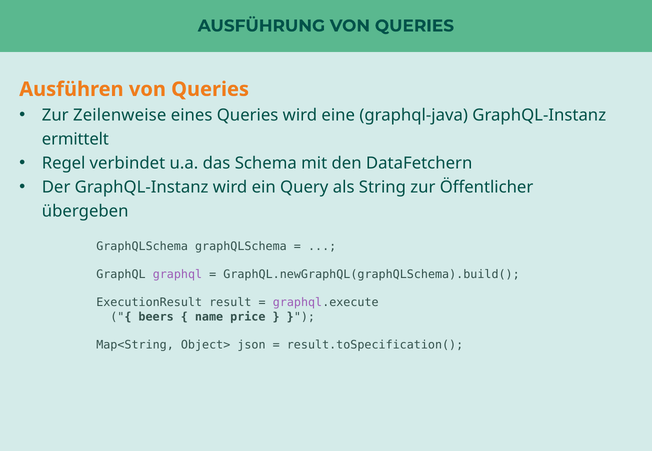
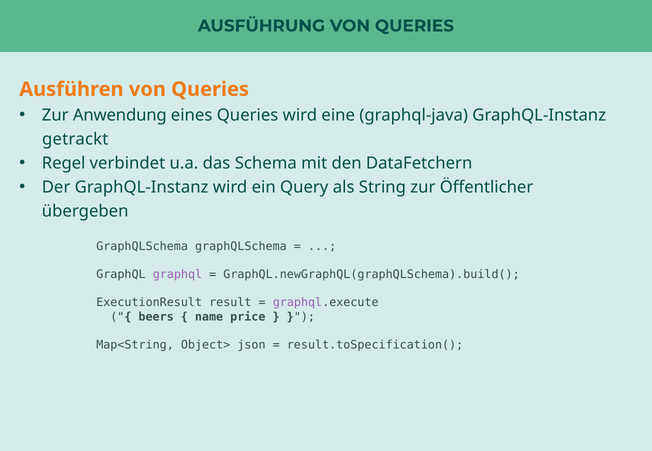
Zeilenweise: Zeilenweise -> Anwendung
ermittelt: ermittelt -> getrackt
